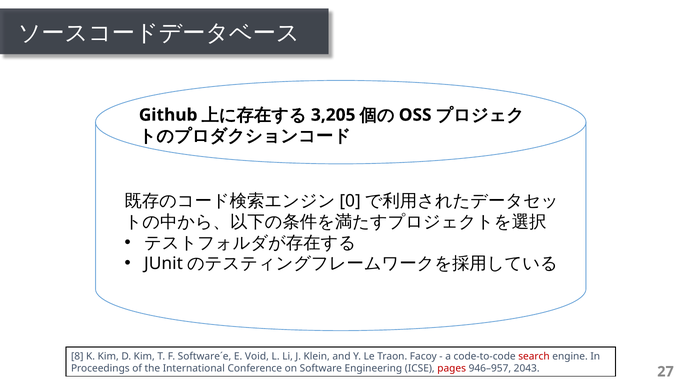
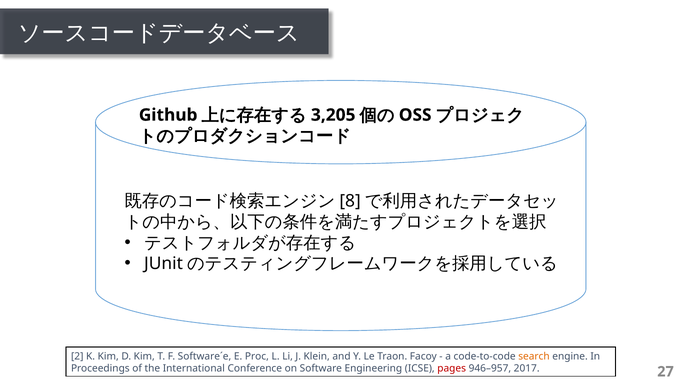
0: 0 -> 8
8: 8 -> 2
Void: Void -> Proc
search colour: red -> orange
2043: 2043 -> 2017
